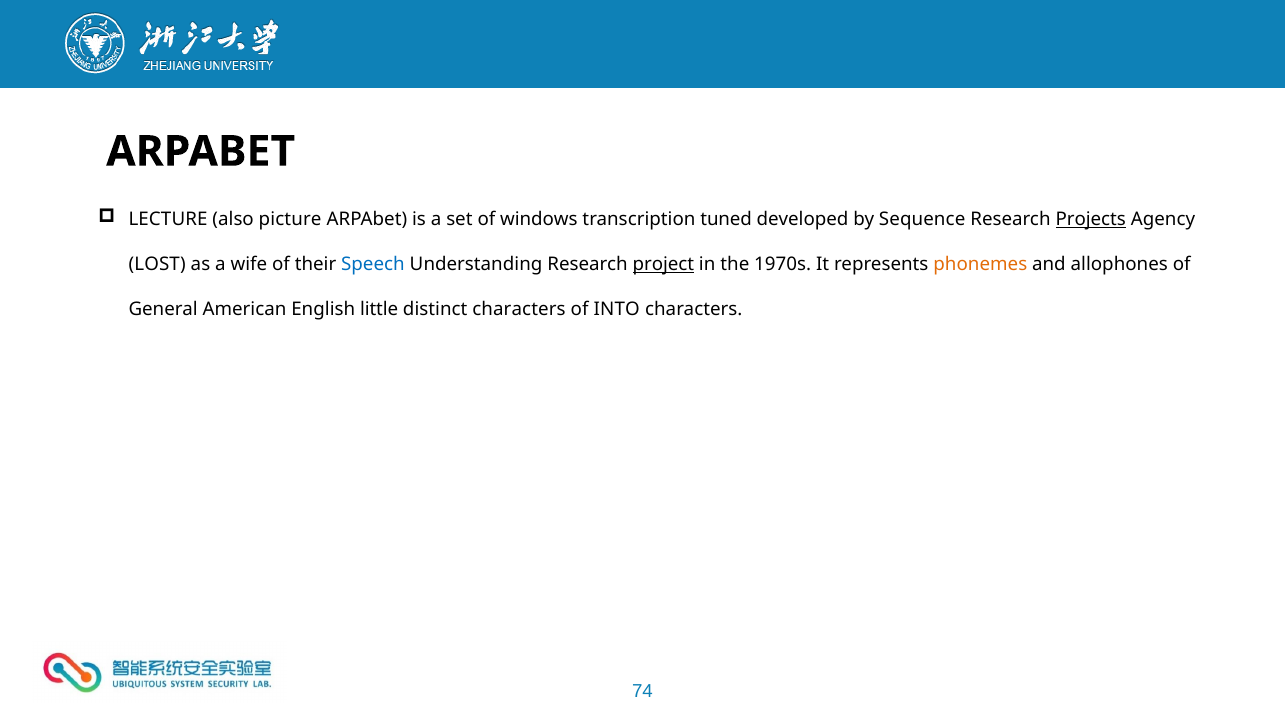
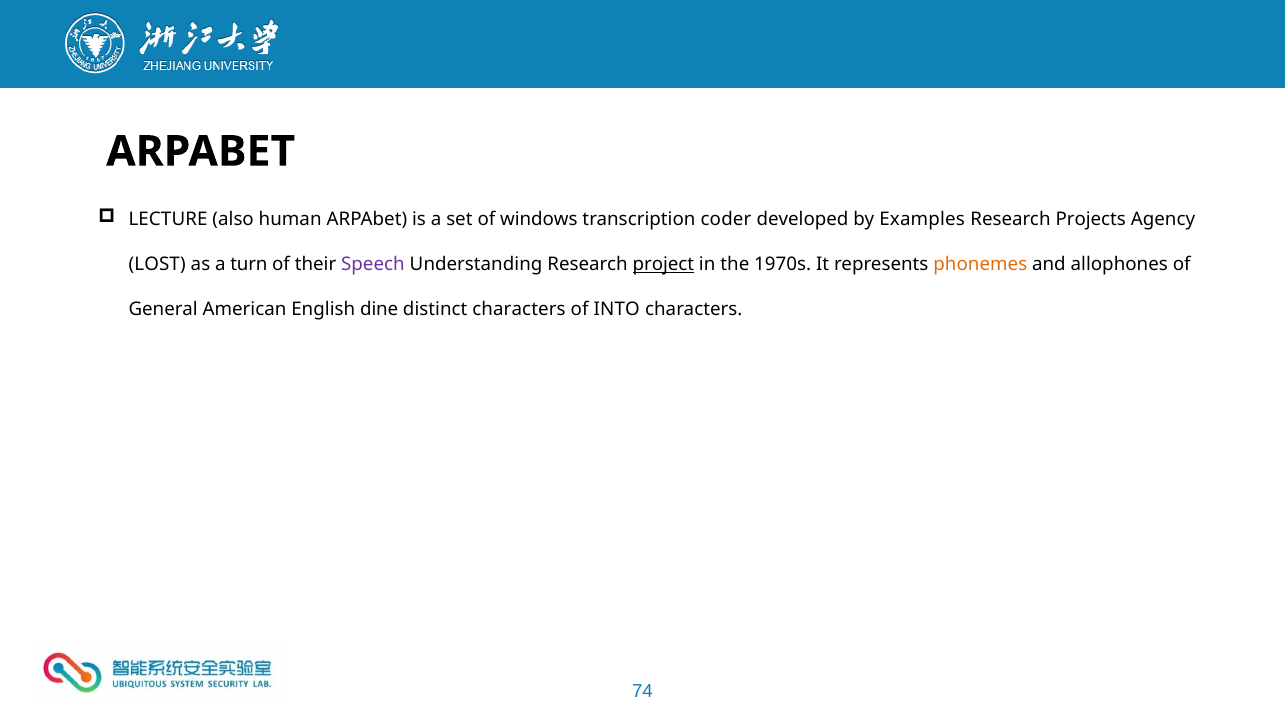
picture: picture -> human
tuned: tuned -> coder
Sequence: Sequence -> Examples
Projects underline: present -> none
wife: wife -> turn
Speech colour: blue -> purple
little: little -> dine
